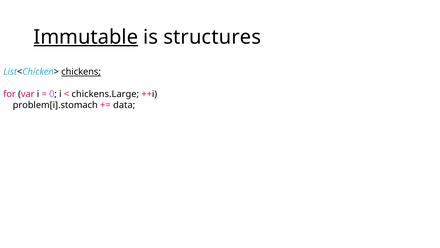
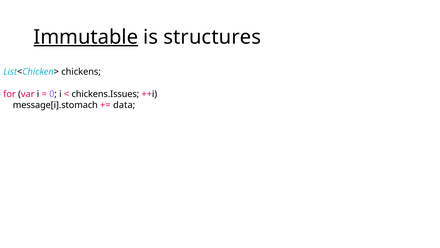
chickens underline: present -> none
chickens.Large: chickens.Large -> chickens.Issues
problem[i].stomach: problem[i].stomach -> message[i].stomach
